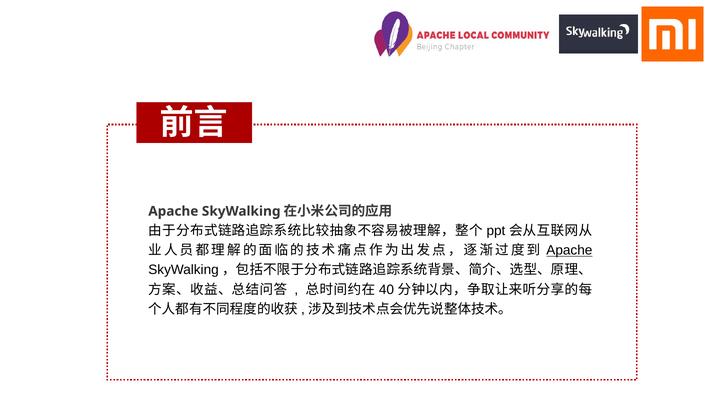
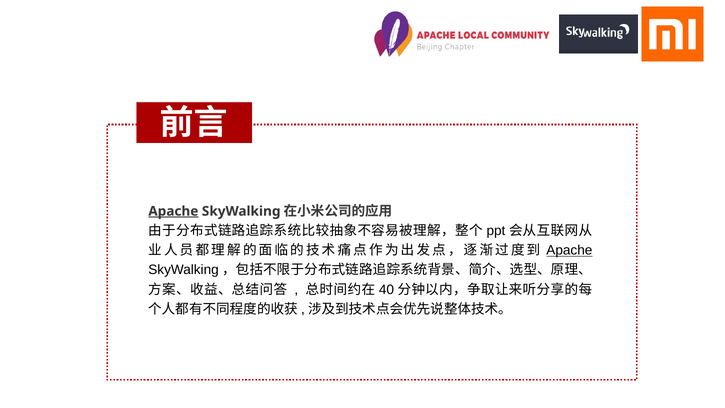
Apache at (173, 211) underline: none -> present
